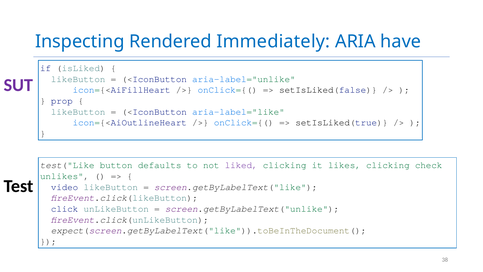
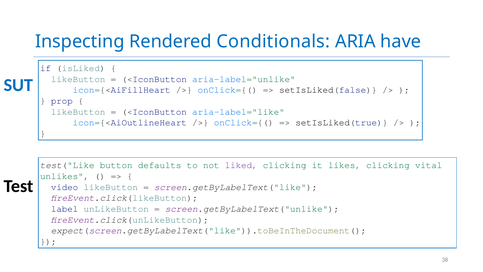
Immediately: Immediately -> Conditionals
SUT colour: purple -> blue
check: check -> vital
click: click -> label
